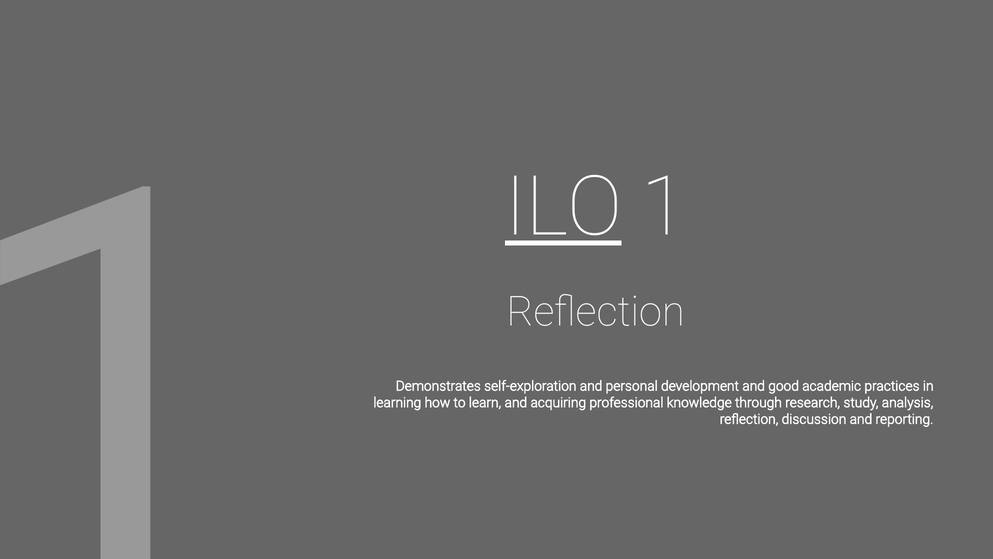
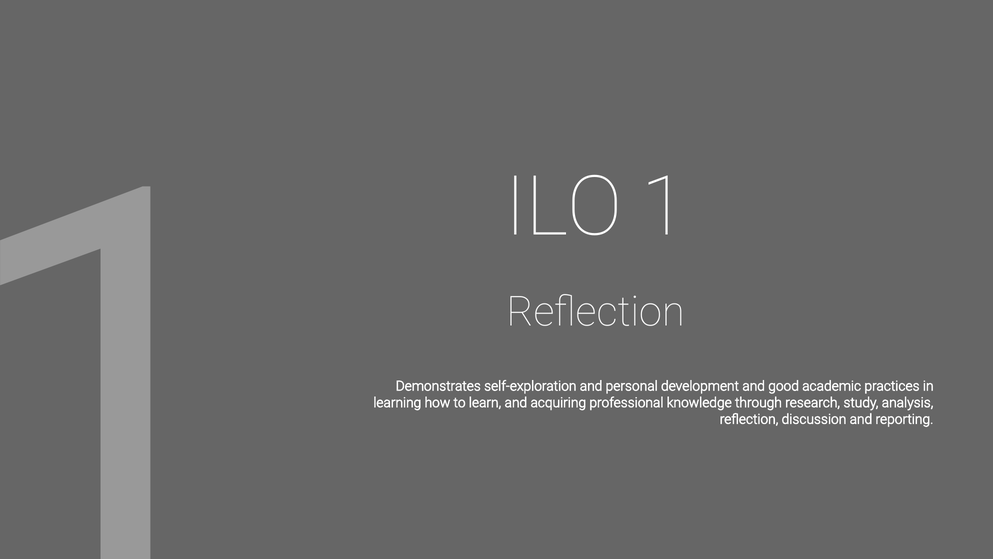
ILO underline: present -> none
